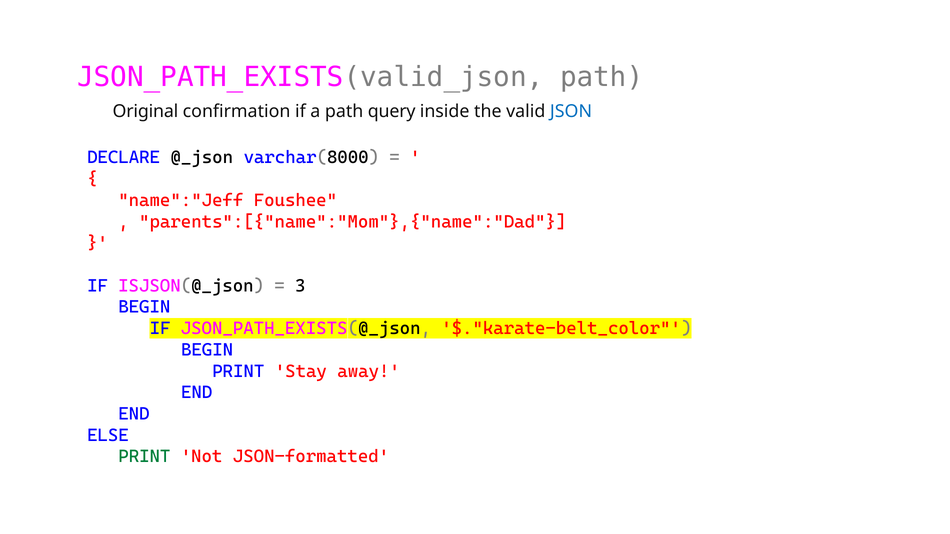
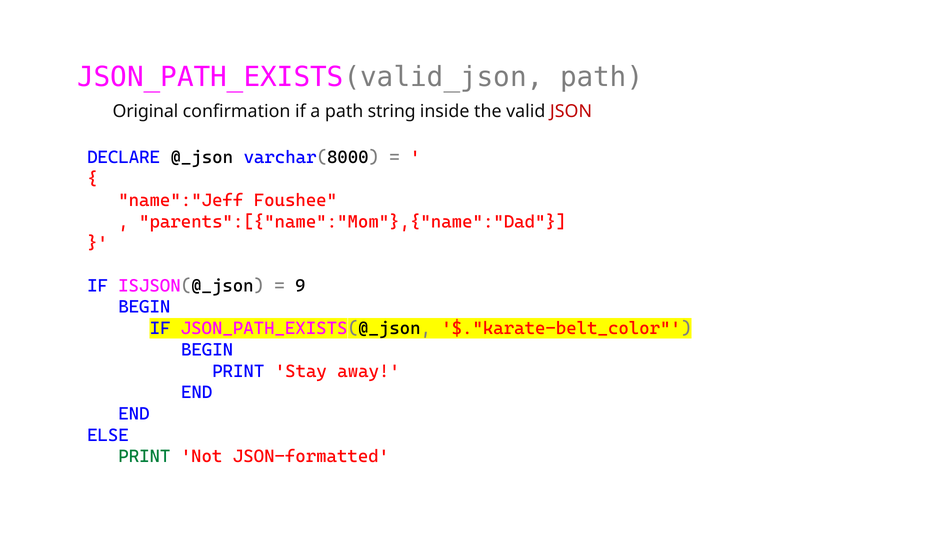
query: query -> string
JSON colour: blue -> red
3: 3 -> 9
